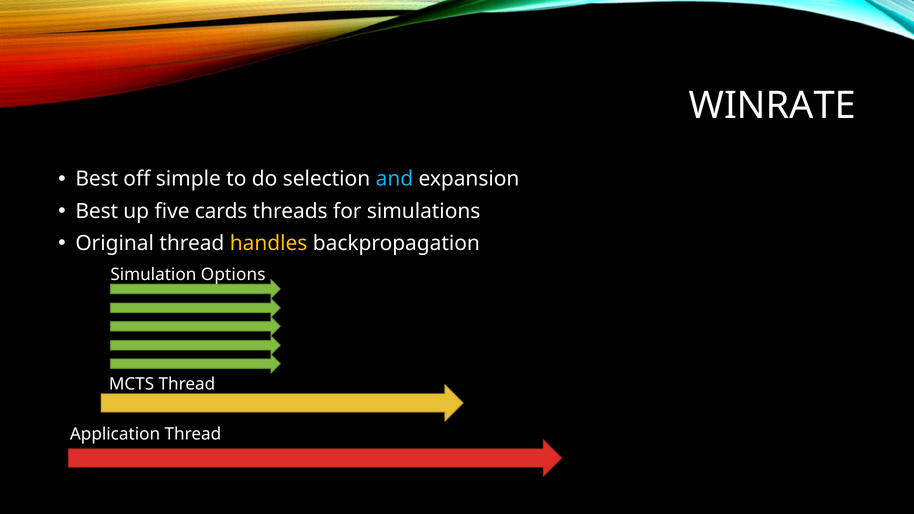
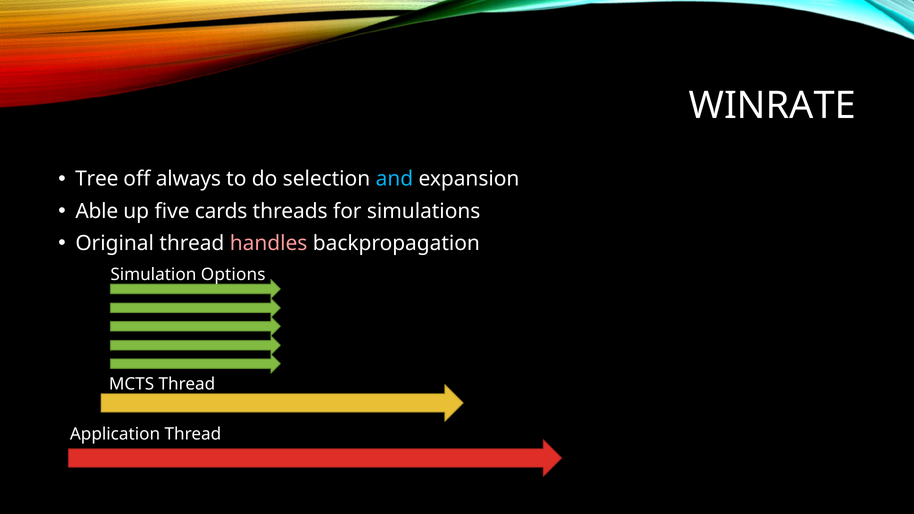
Best at (97, 179): Best -> Tree
simple: simple -> always
Best at (97, 211): Best -> Able
handles colour: yellow -> pink
